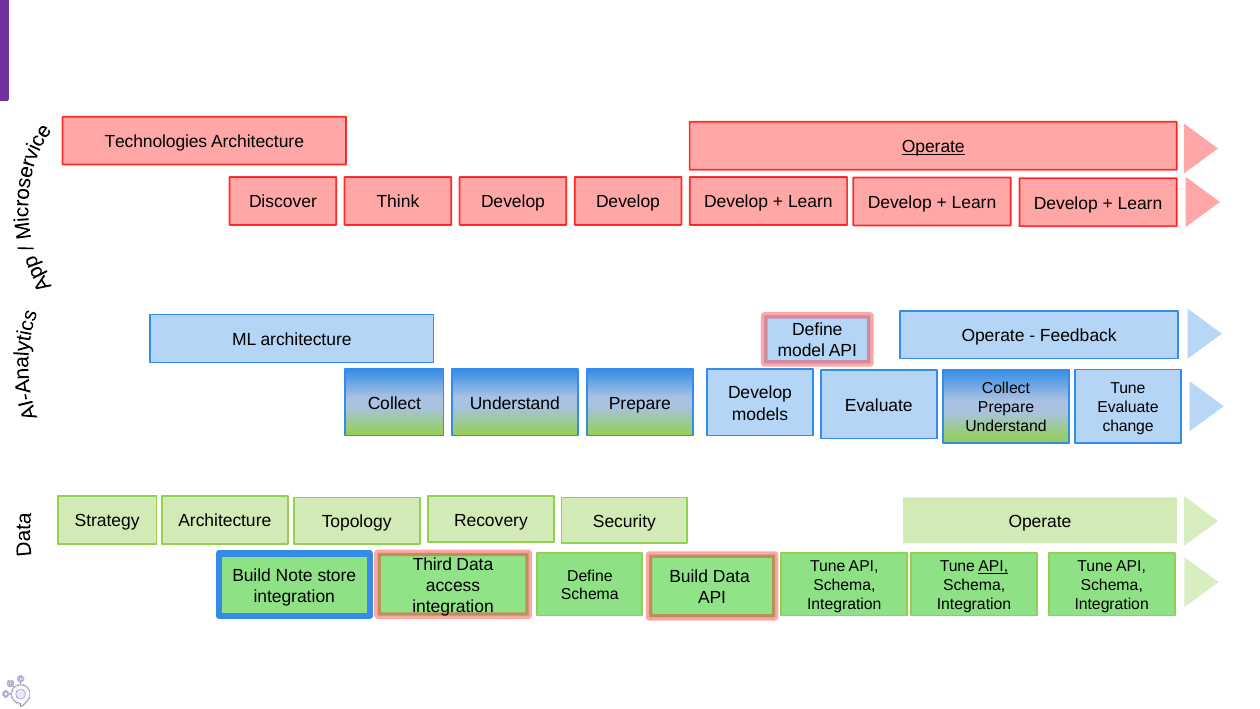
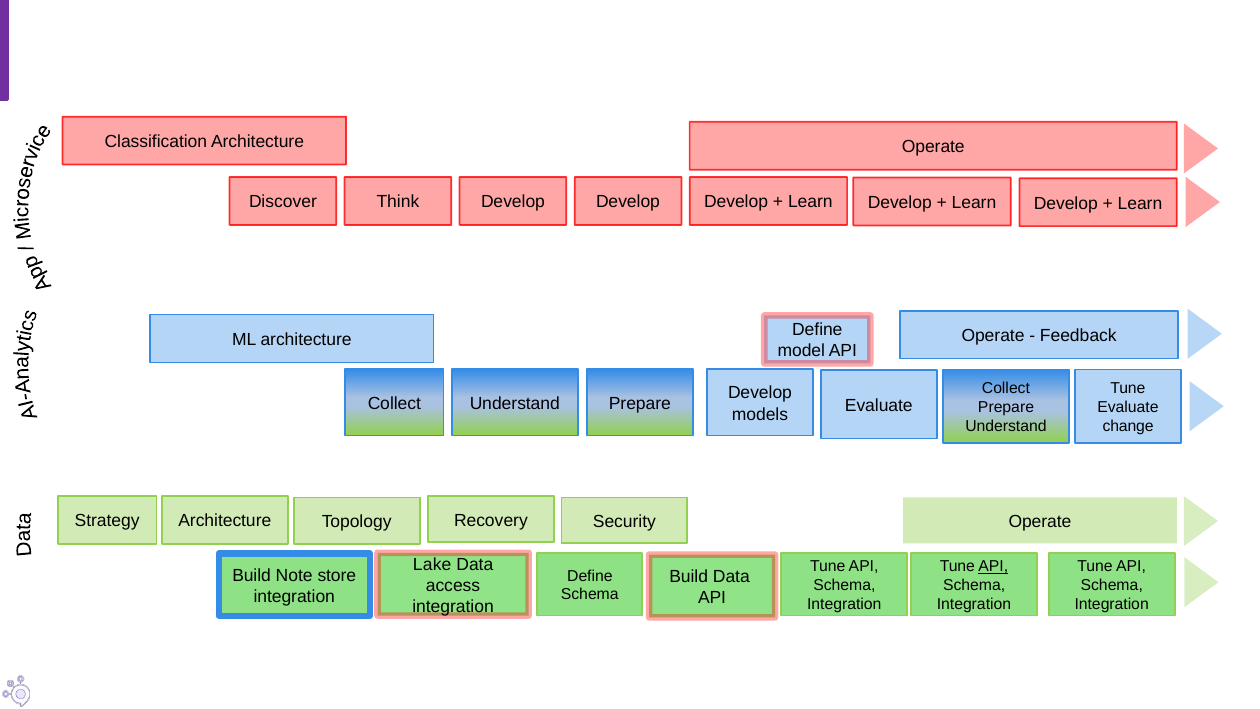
Technologies: Technologies -> Classification
Operate at (933, 147) underline: present -> none
Third: Third -> Lake
